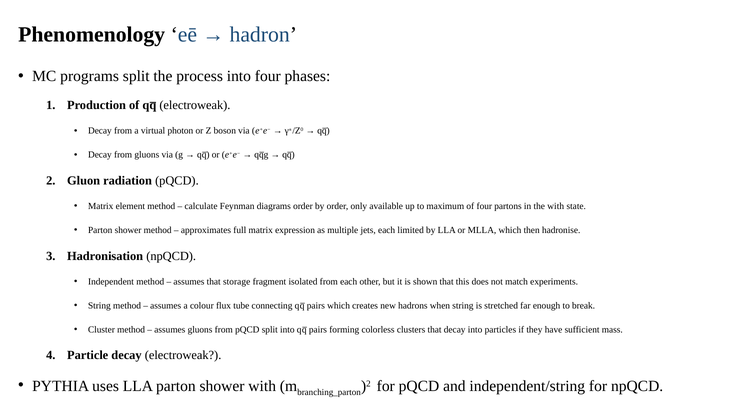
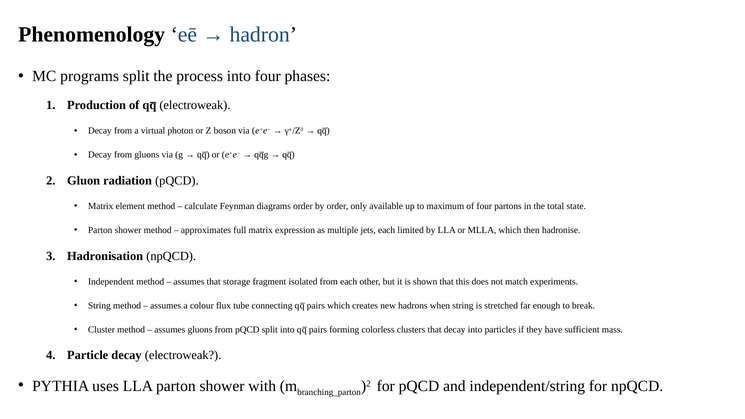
the with: with -> total
